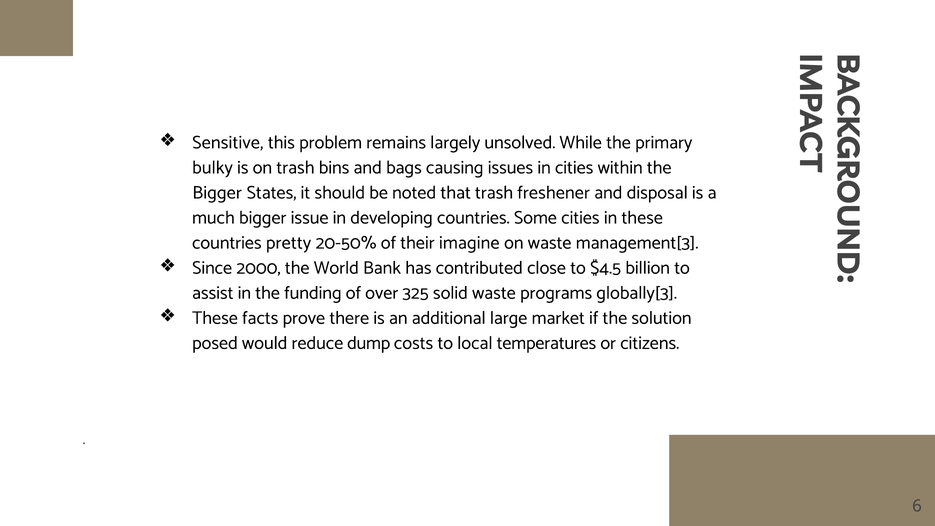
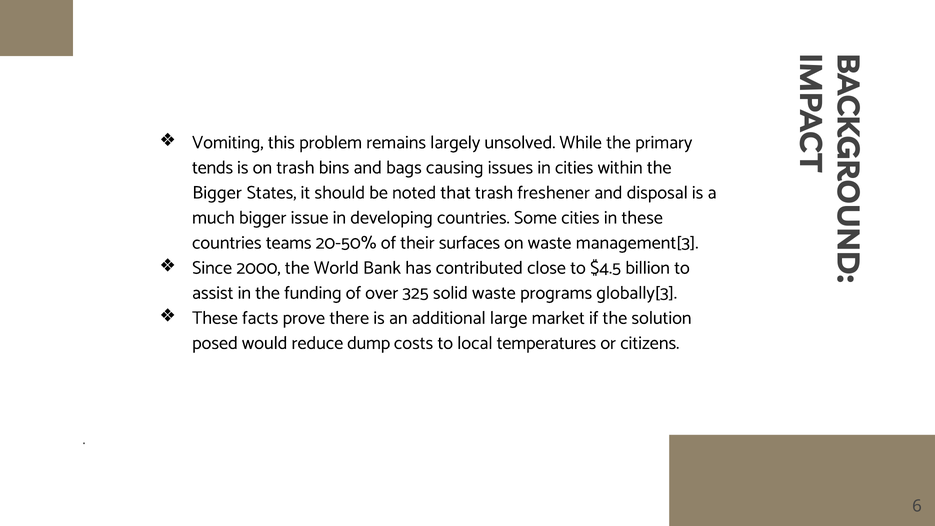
Sensitive: Sensitive -> Vomiting
bulky: bulky -> tends
pretty: pretty -> teams
imagine: imagine -> surfaces
